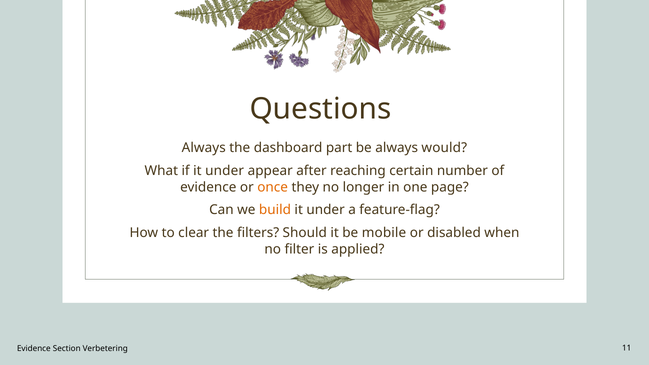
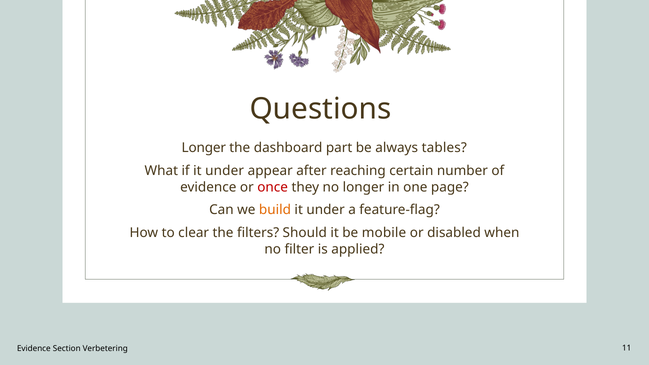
Always at (204, 148): Always -> Longer
would: would -> tables
once colour: orange -> red
